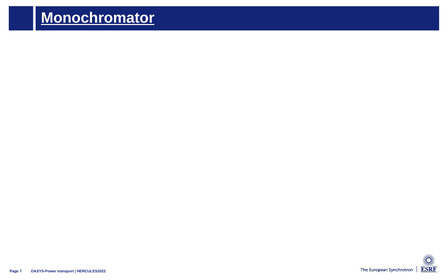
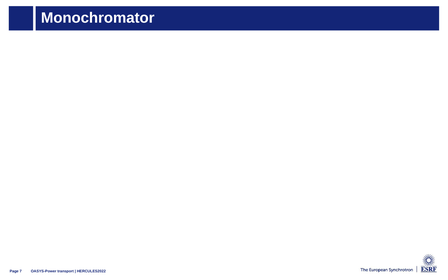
Monochromator underline: present -> none
